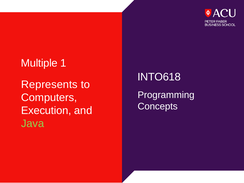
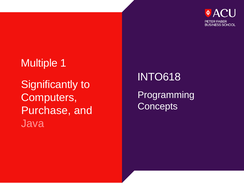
Represents: Represents -> Significantly
Execution: Execution -> Purchase
Java colour: light green -> pink
